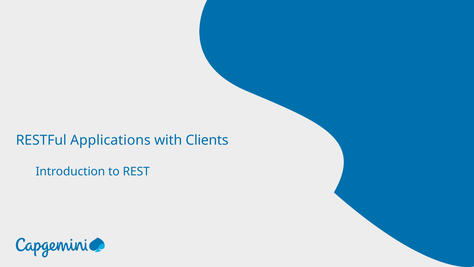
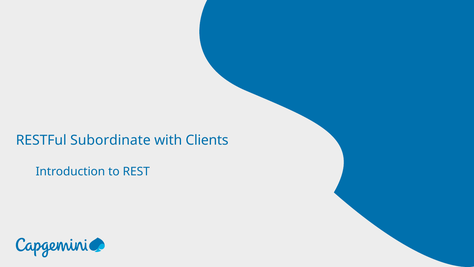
Applications: Applications -> Subordinate
